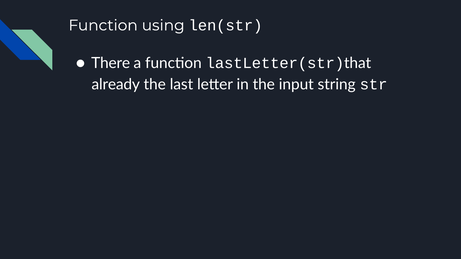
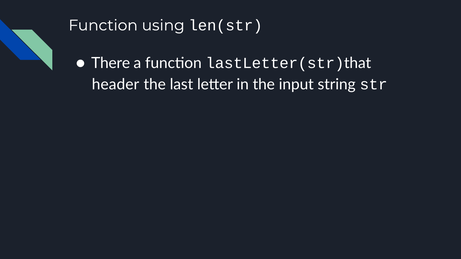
already: already -> header
